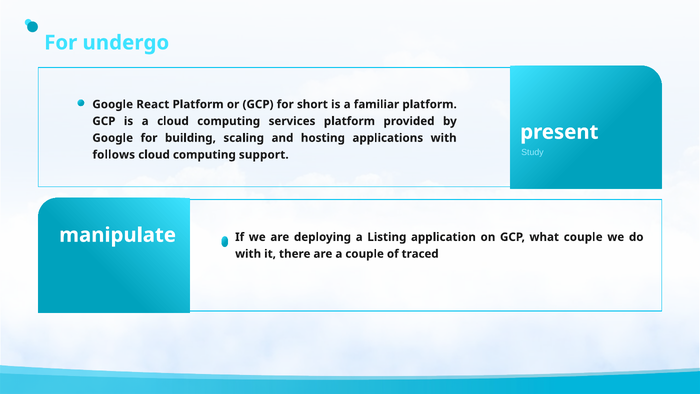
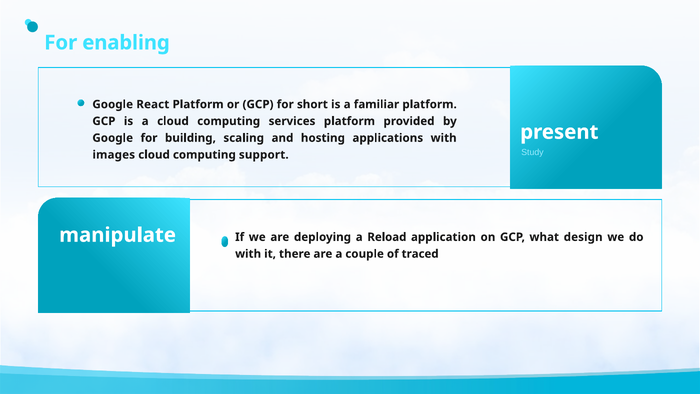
undergo: undergo -> enabling
follows: follows -> images
Listing: Listing -> Reload
what couple: couple -> design
